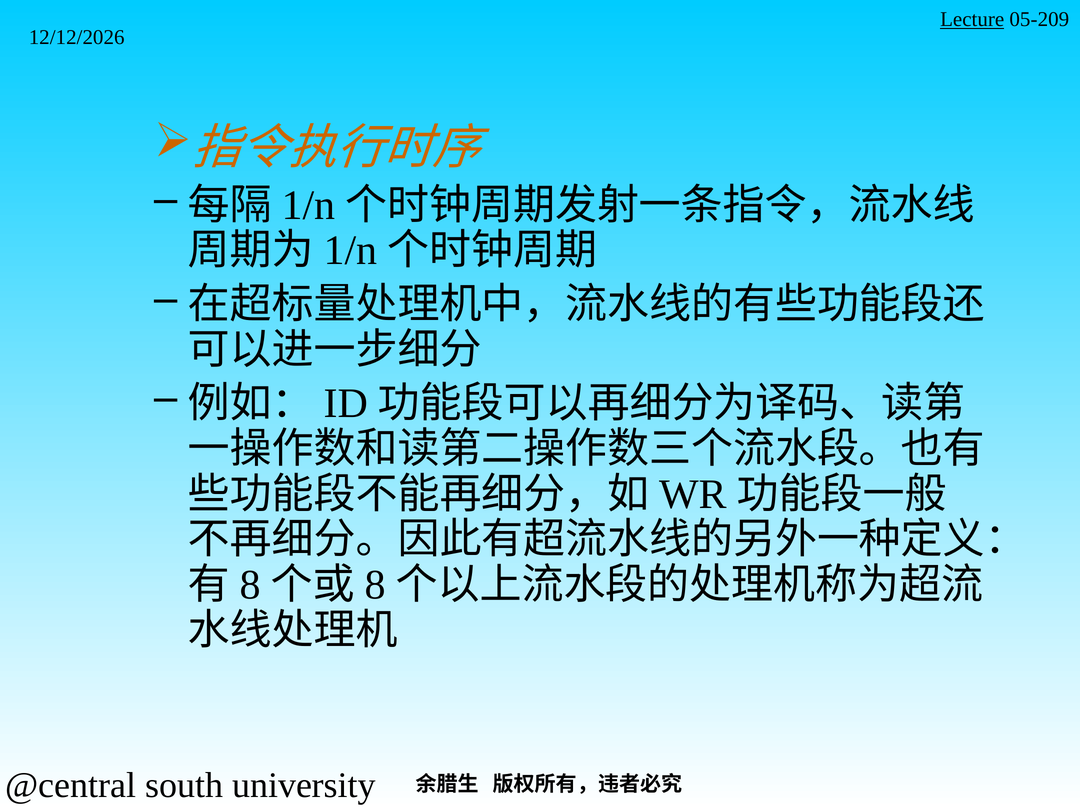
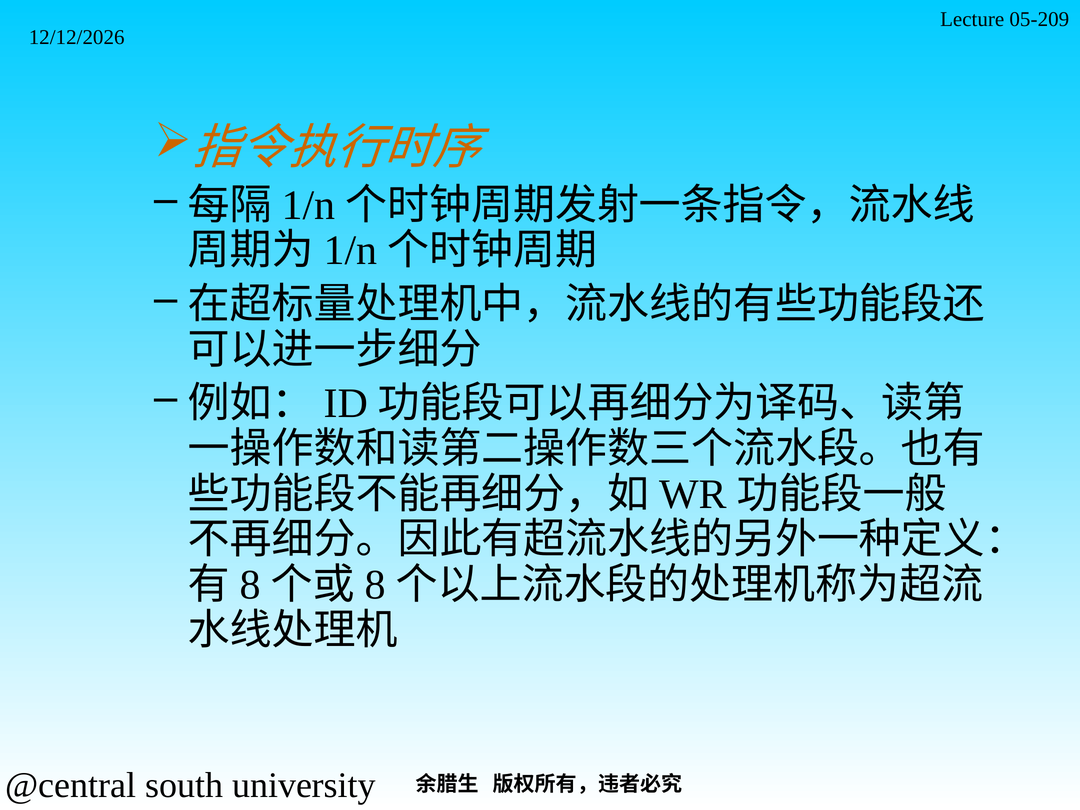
Lecture underline: present -> none
